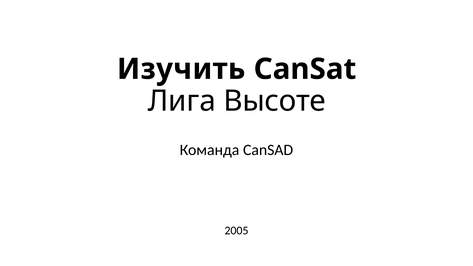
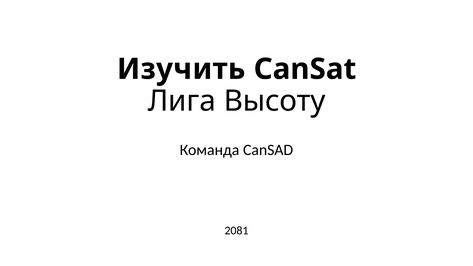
Высоте: Высоте -> Высоту
2005: 2005 -> 2081
